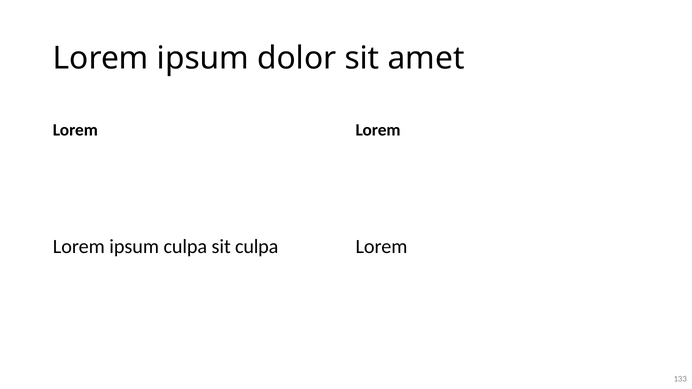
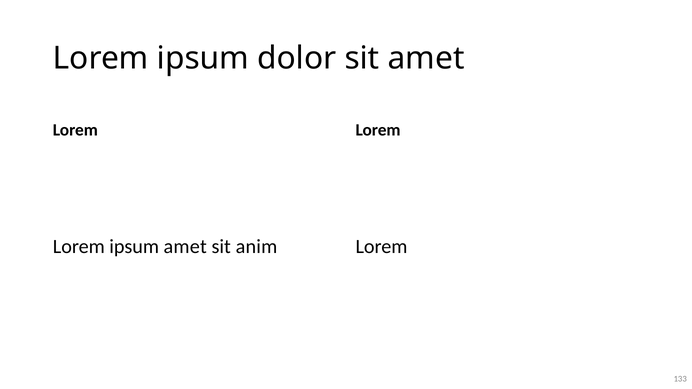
ipsum culpa: culpa -> amet
sit culpa: culpa -> anim
